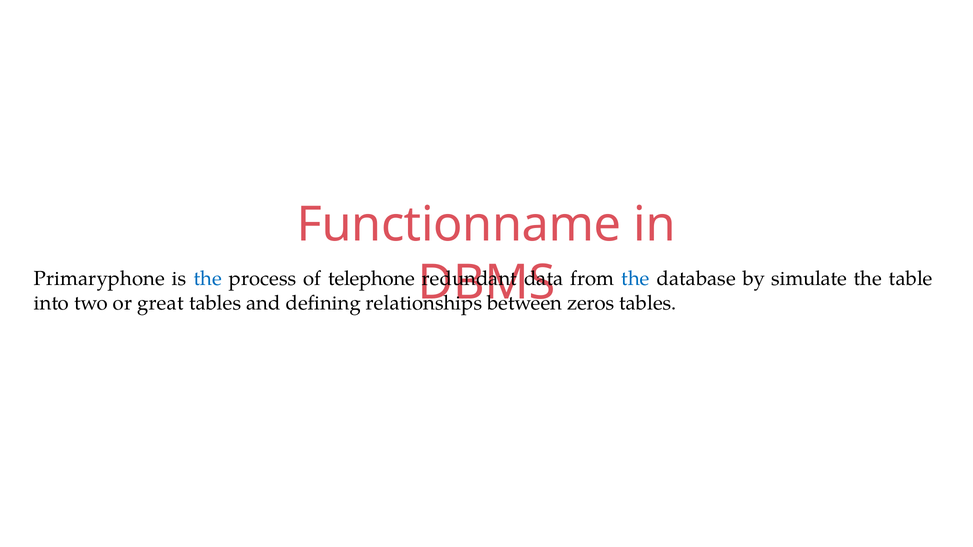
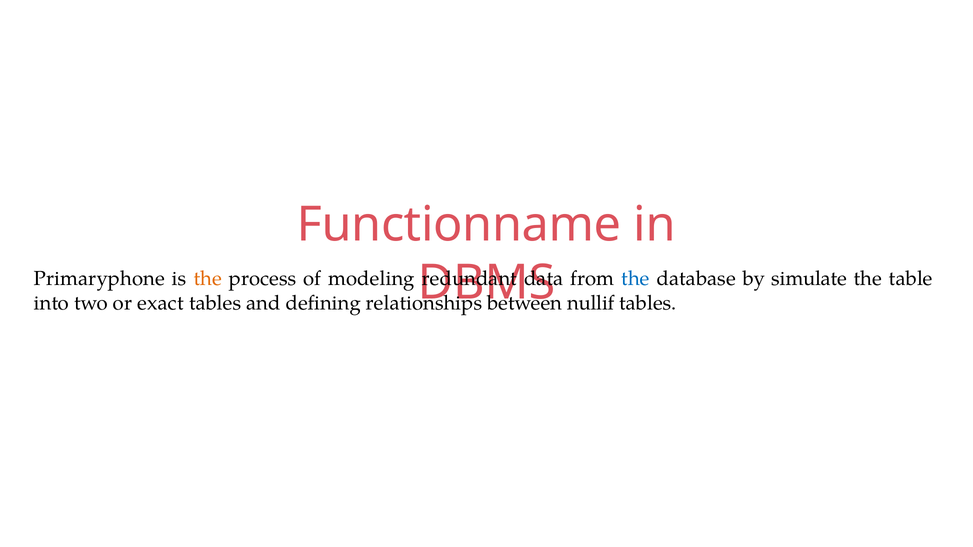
the at (208, 279) colour: blue -> orange
telephone: telephone -> modeling
great: great -> exact
zeros: zeros -> nullif
